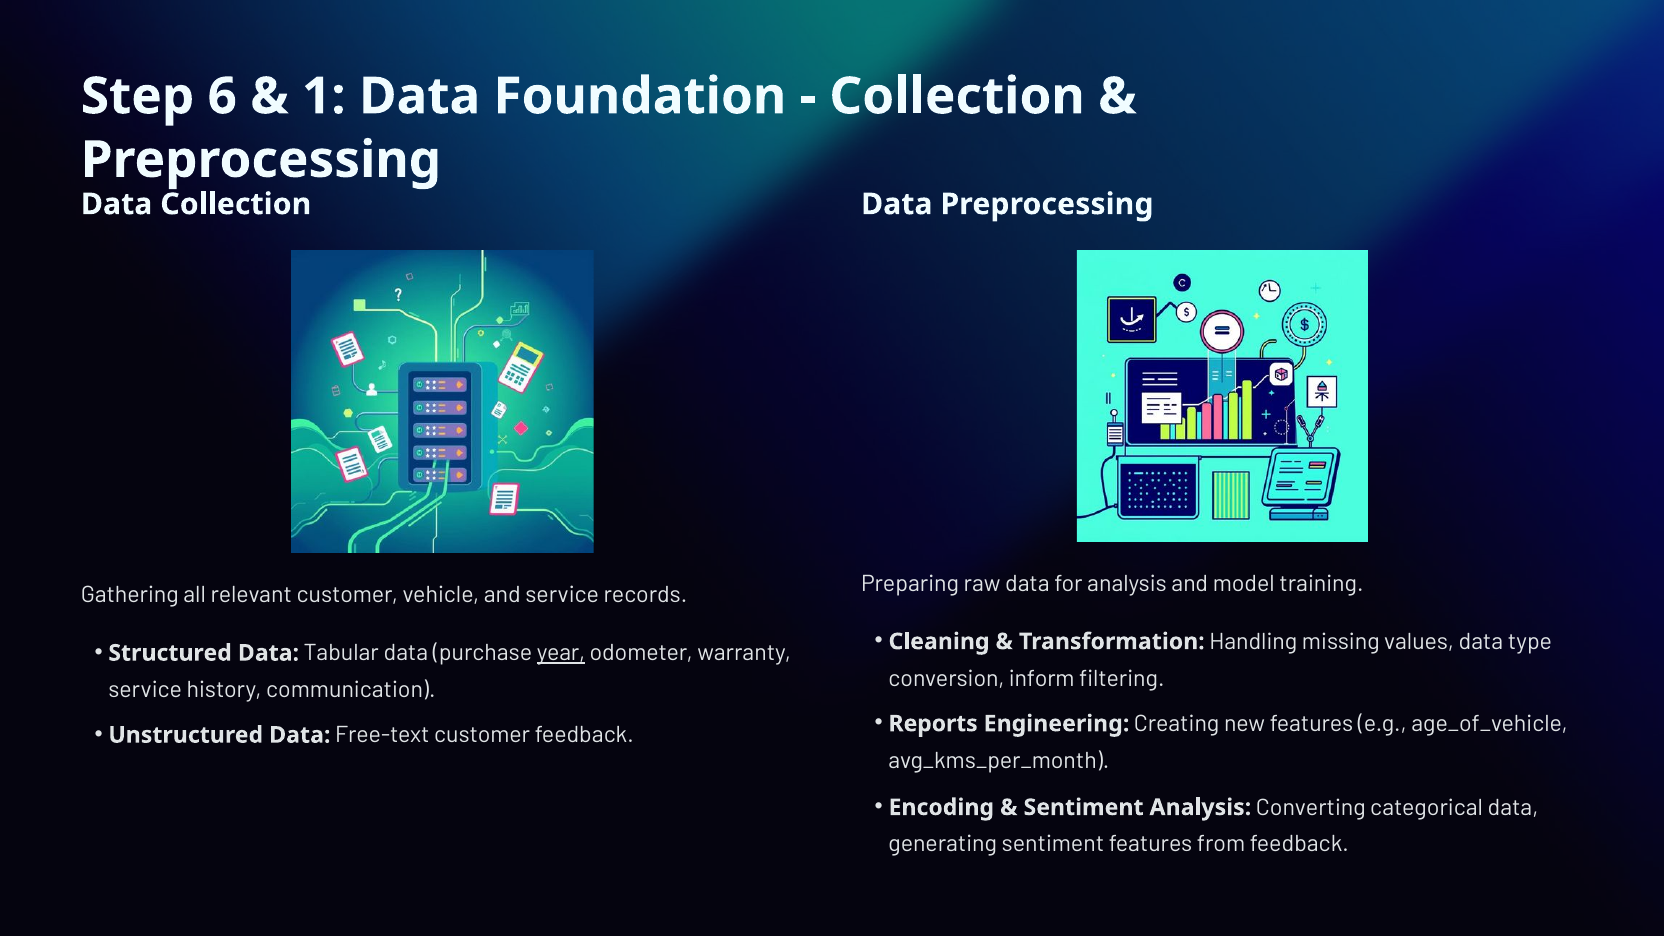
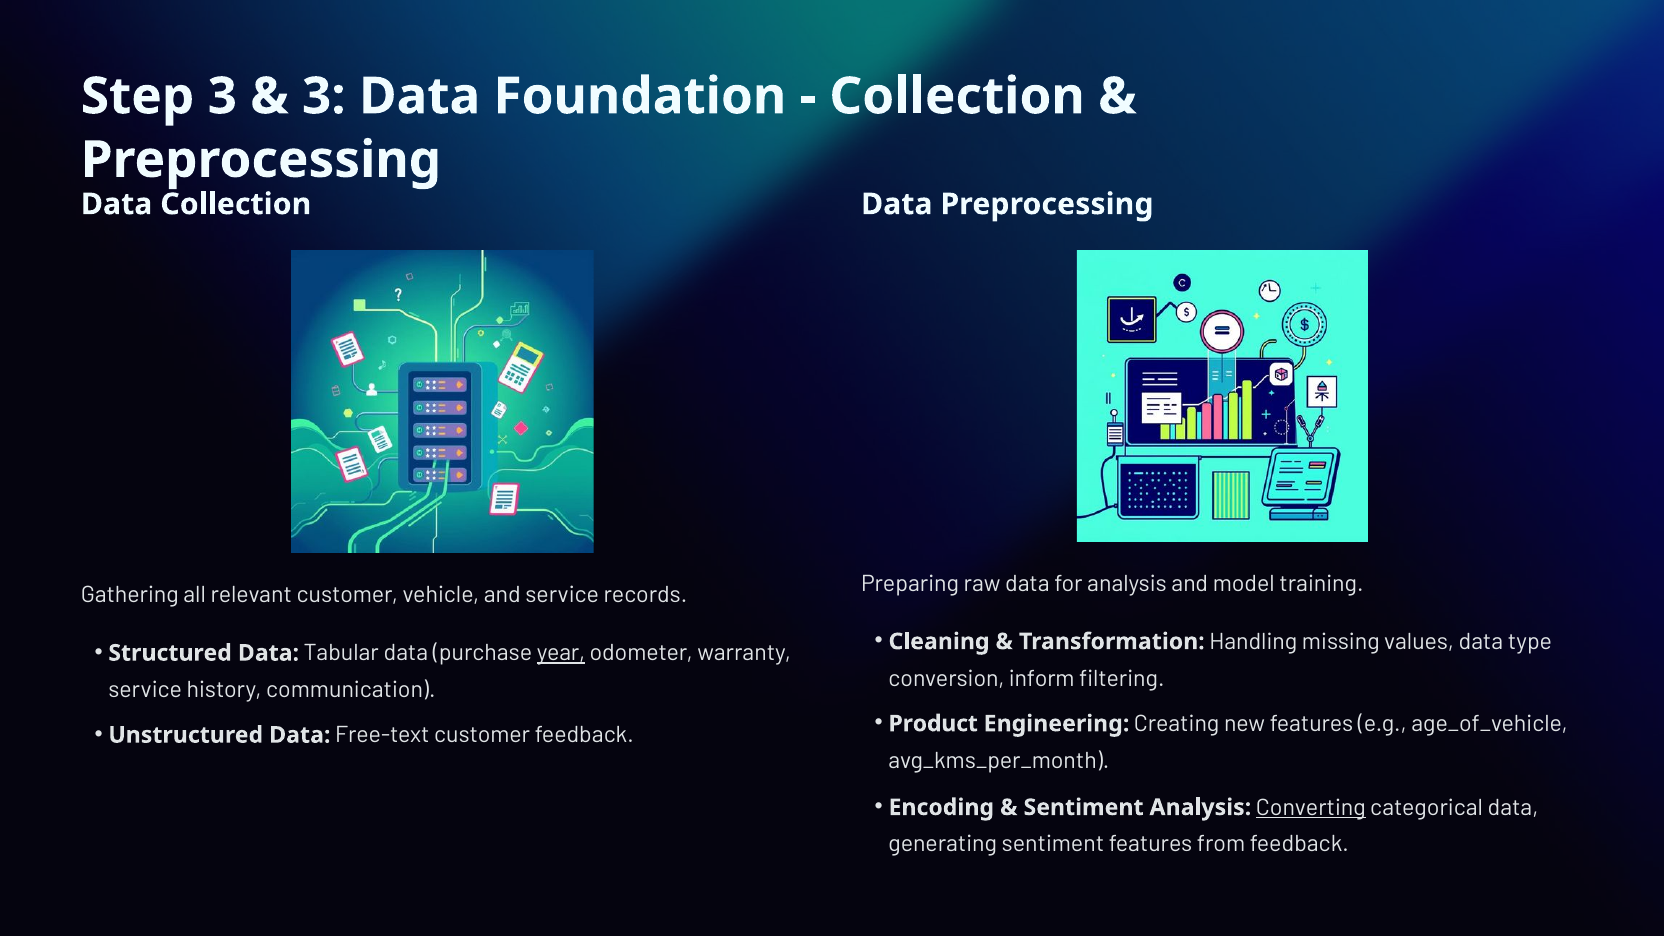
Step 6: 6 -> 3
1 at (324, 96): 1 -> 3
Reports: Reports -> Product
Converting underline: none -> present
